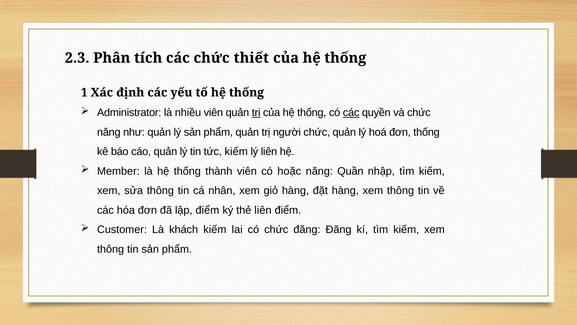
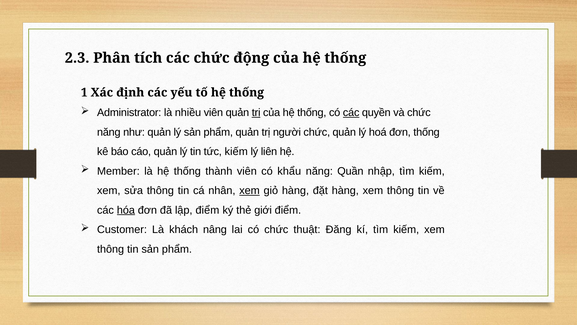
thiết: thiết -> động
hoặc: hoặc -> khẩu
xem at (250, 190) underline: none -> present
hóa underline: none -> present
thẻ liên: liên -> giới
khách kiếm: kiếm -> nâng
chức đăng: đăng -> thuật
